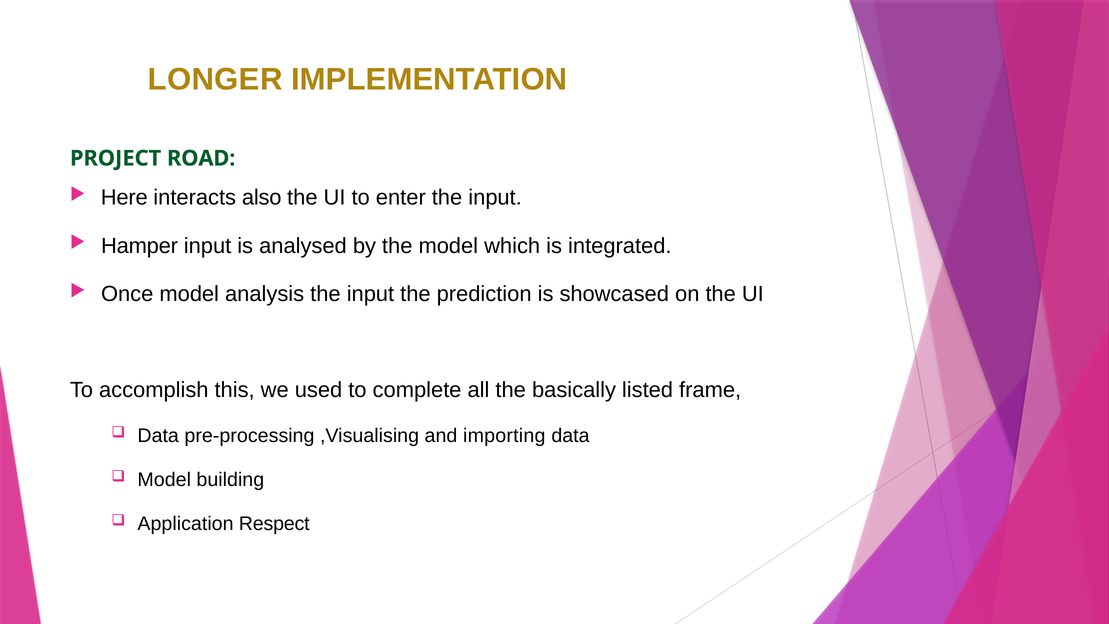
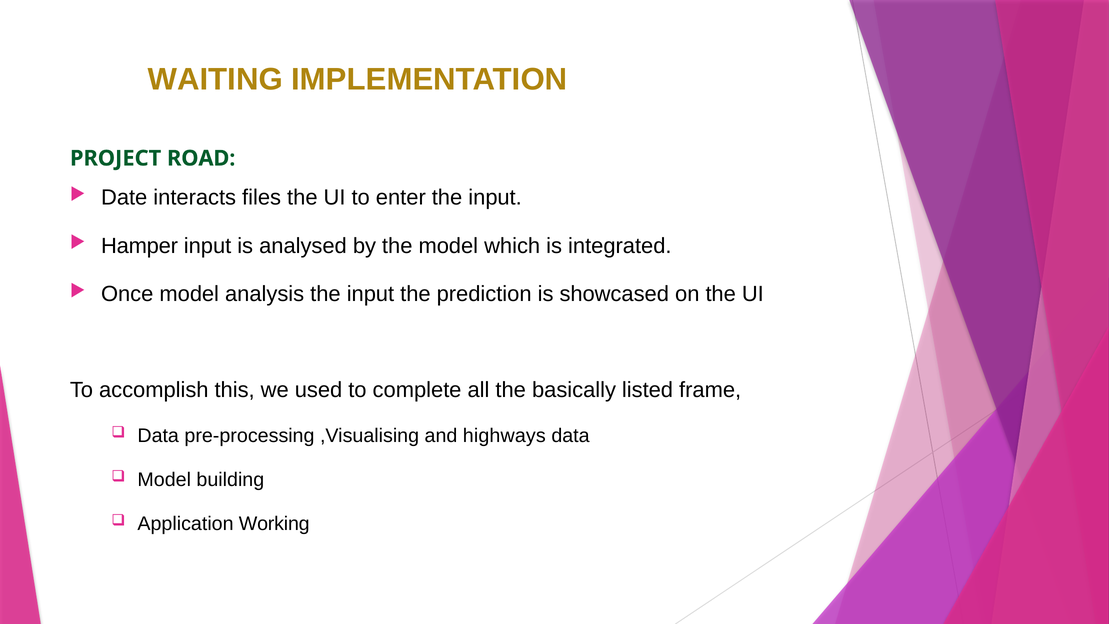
LONGER: LONGER -> WAITING
Here: Here -> Date
also: also -> files
importing: importing -> highways
Respect: Respect -> Working
